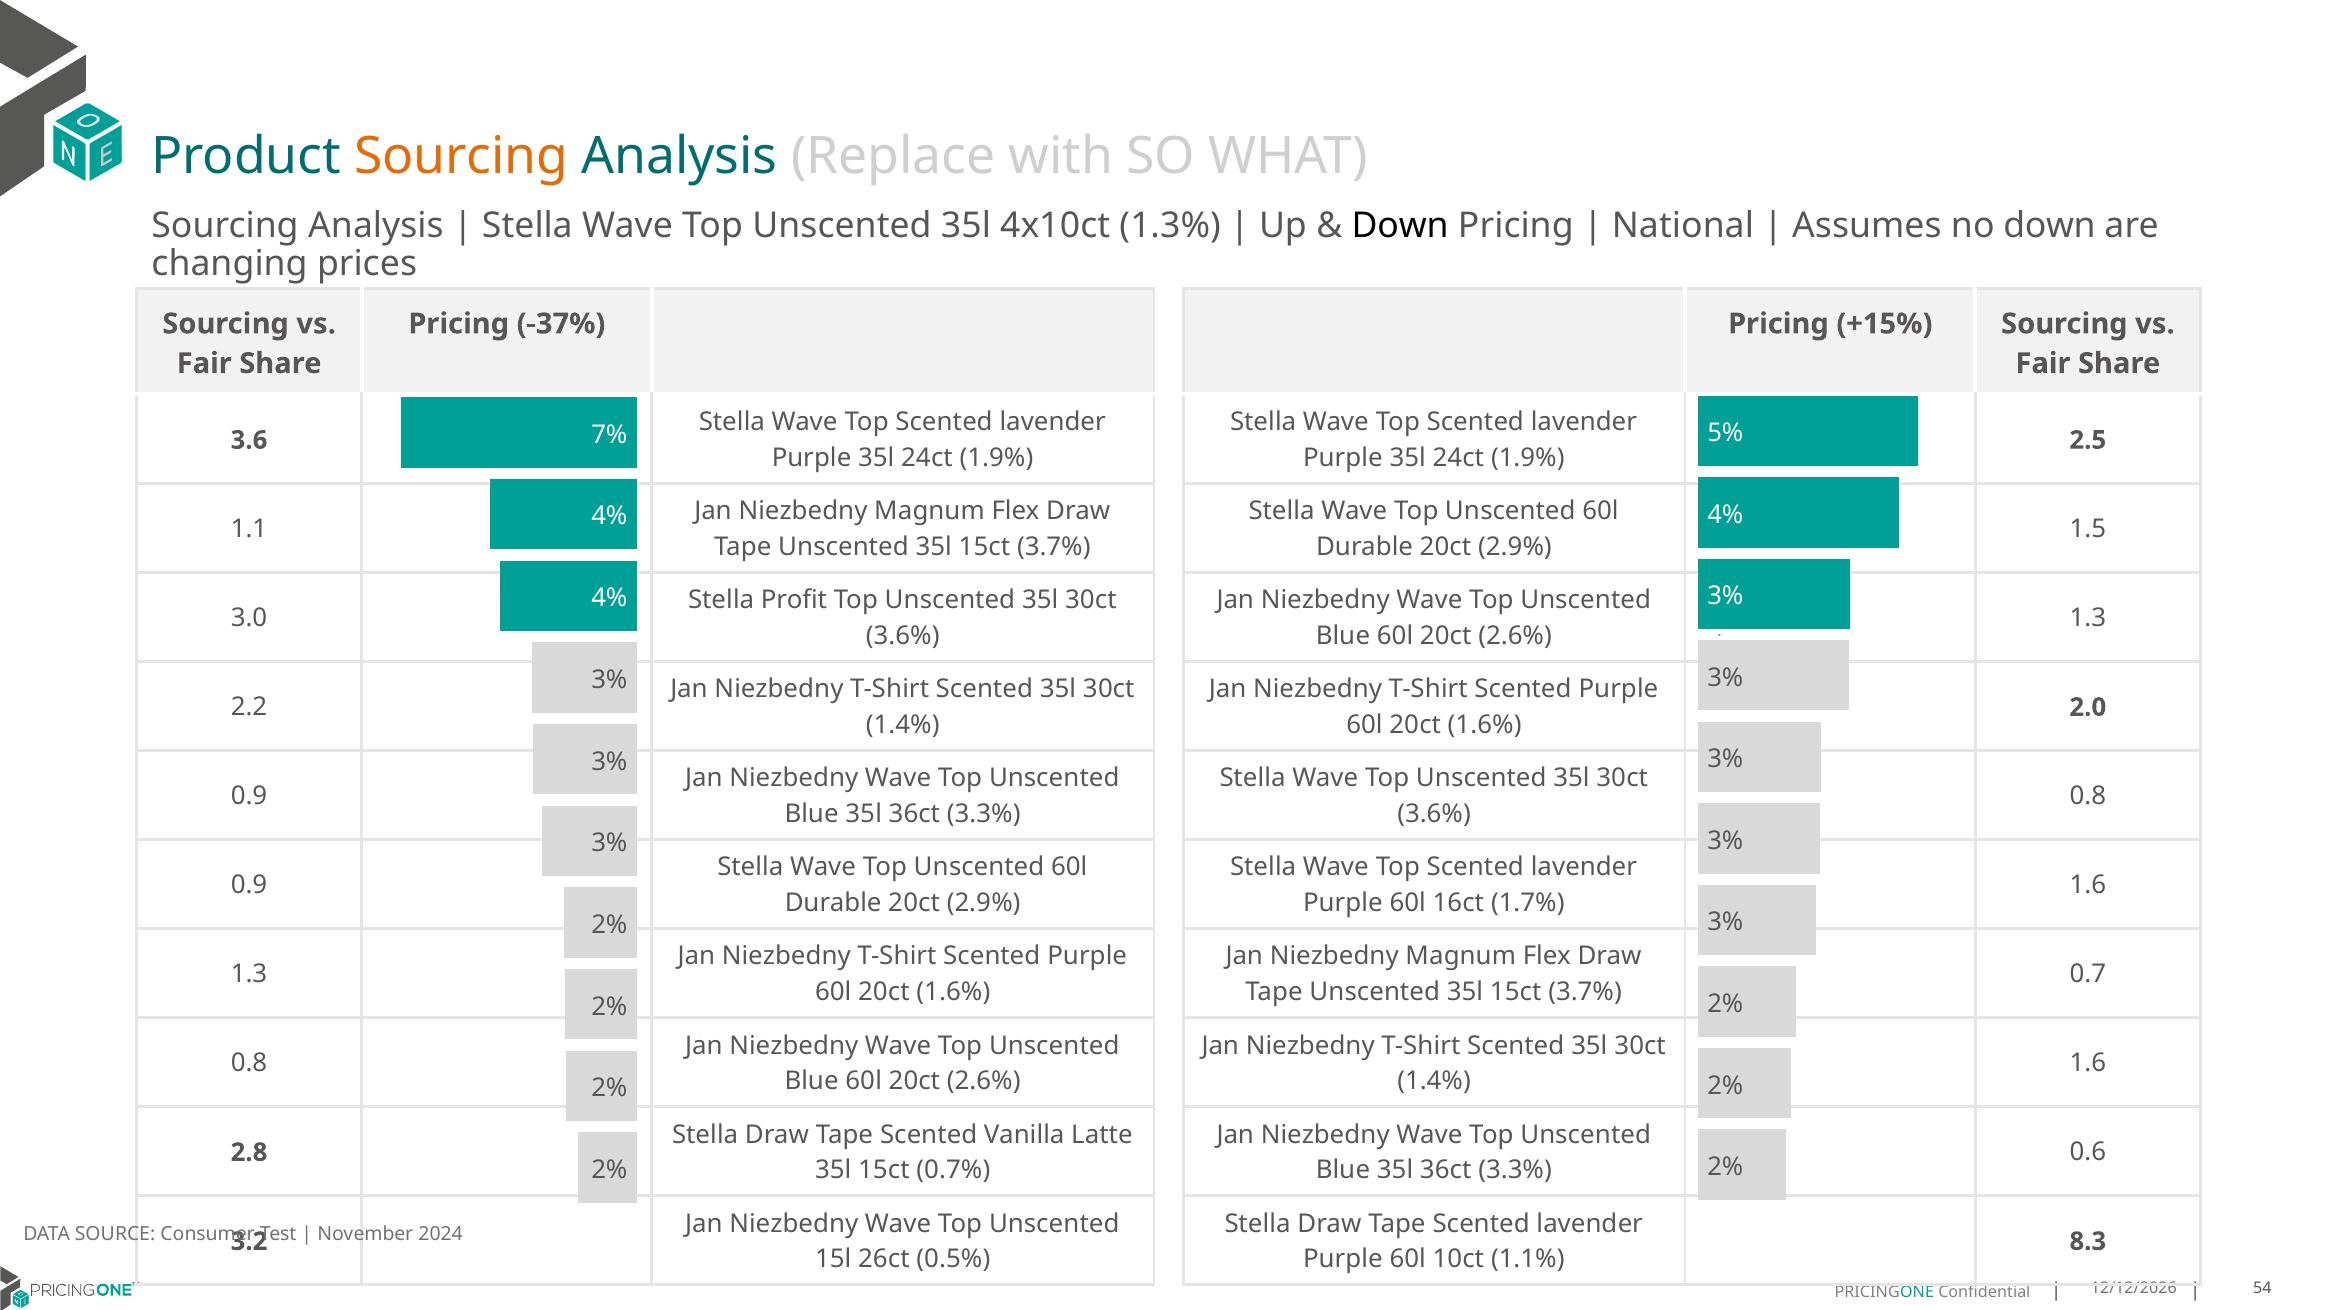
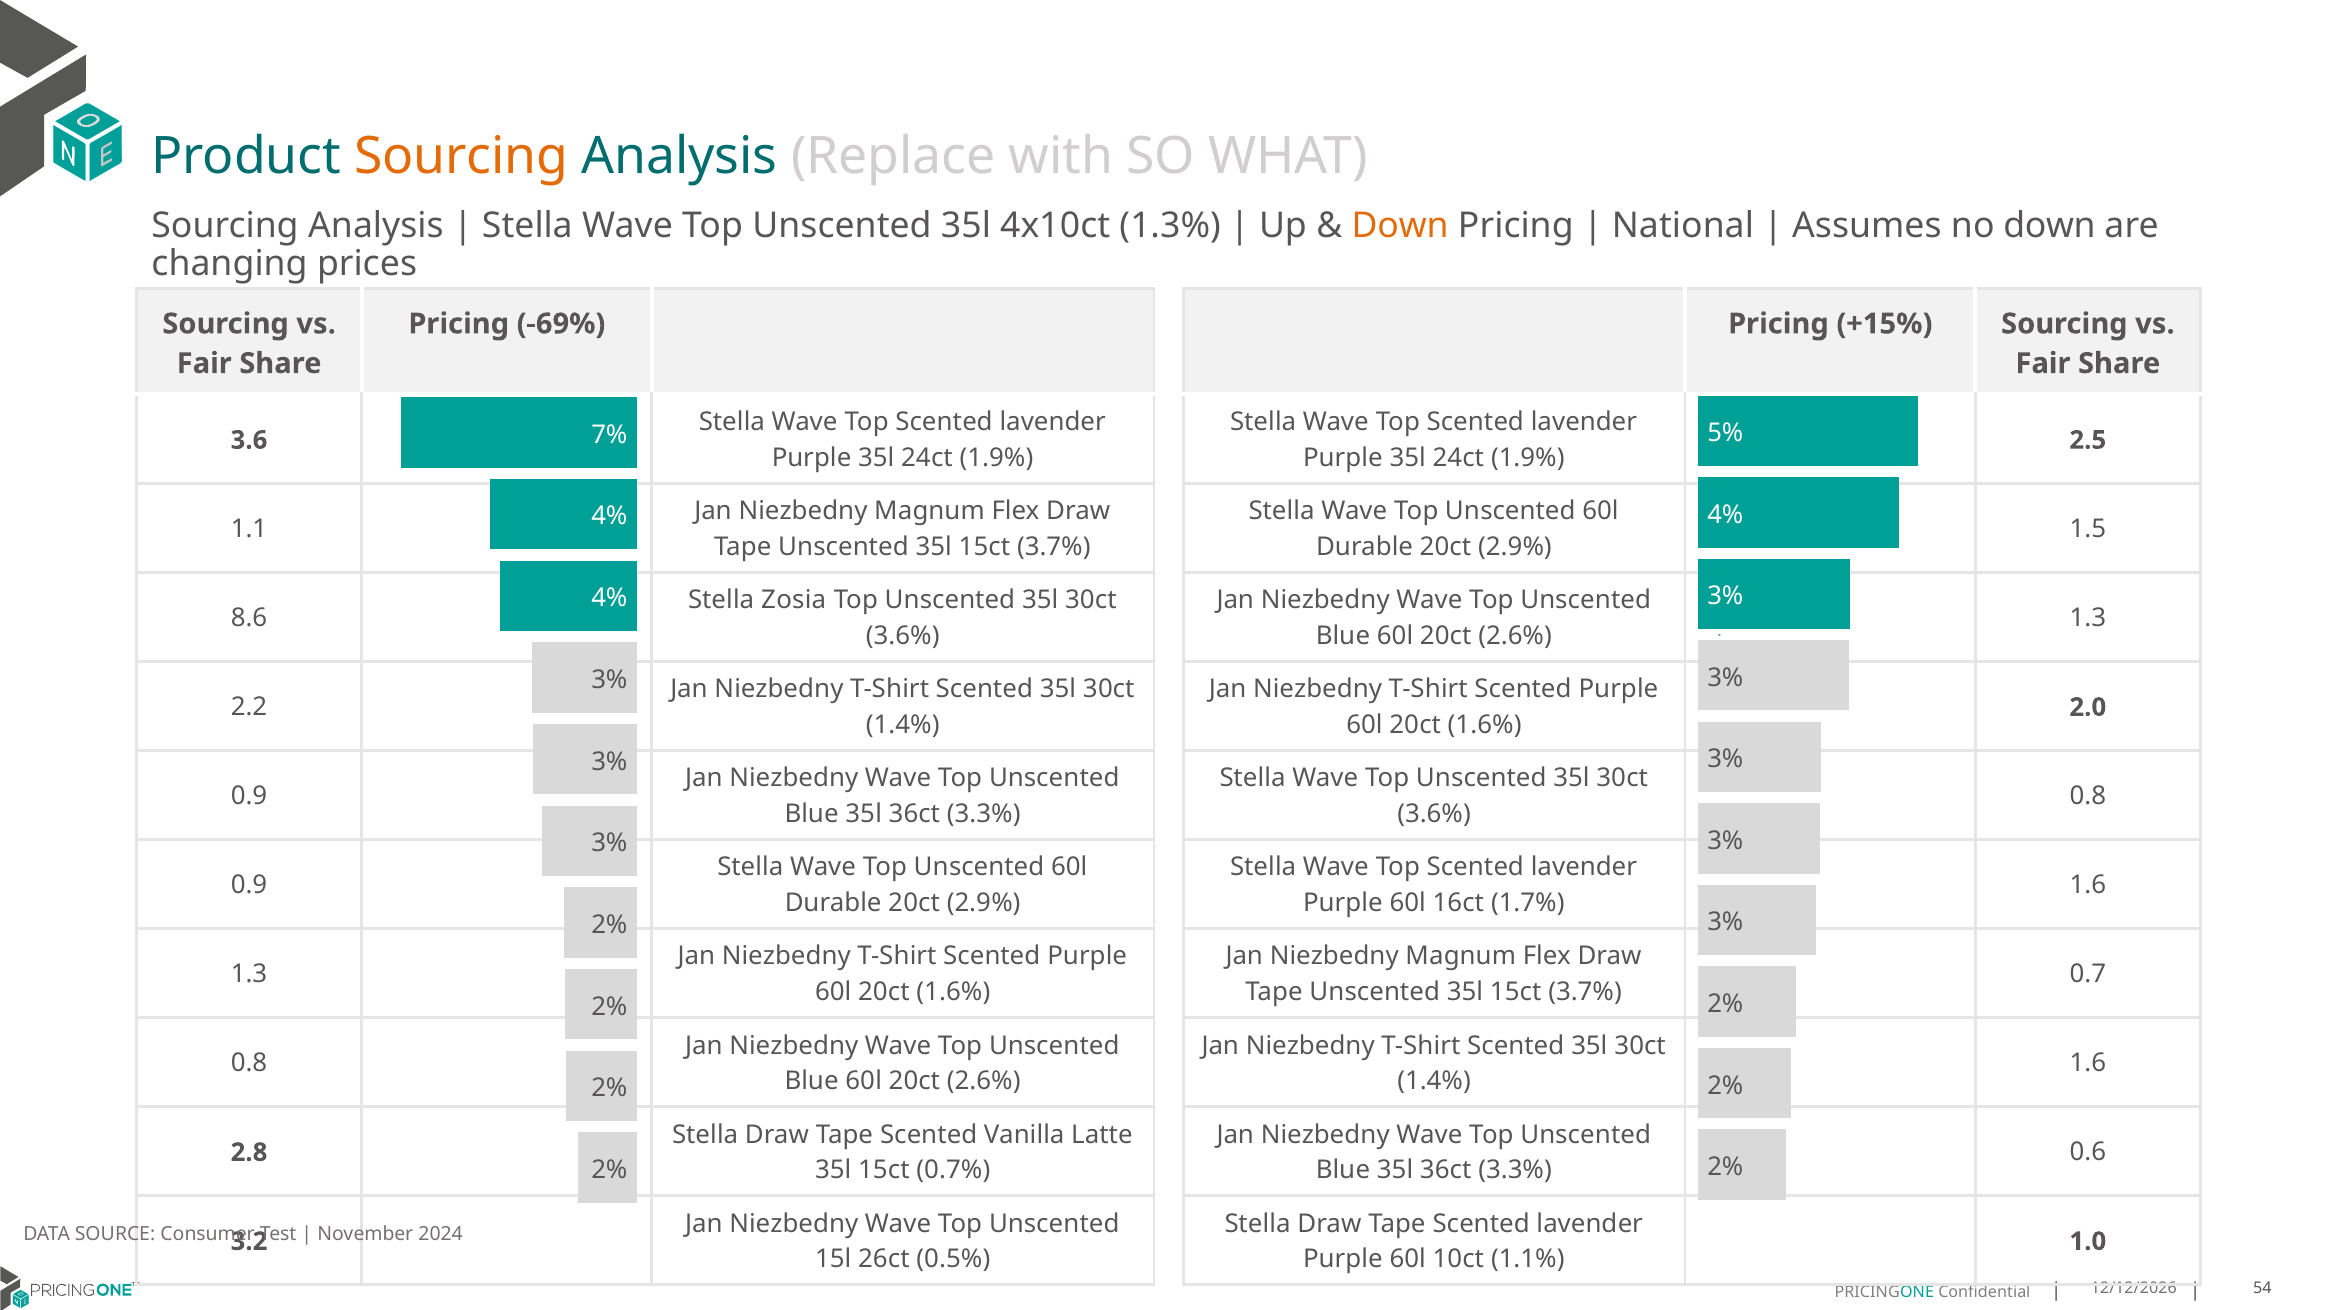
Down at (1400, 225) colour: black -> orange
-37%: -37% -> -69%
Profit: Profit -> Zosia
3.0: 3.0 -> 8.6
8.3: 8.3 -> 1.0
